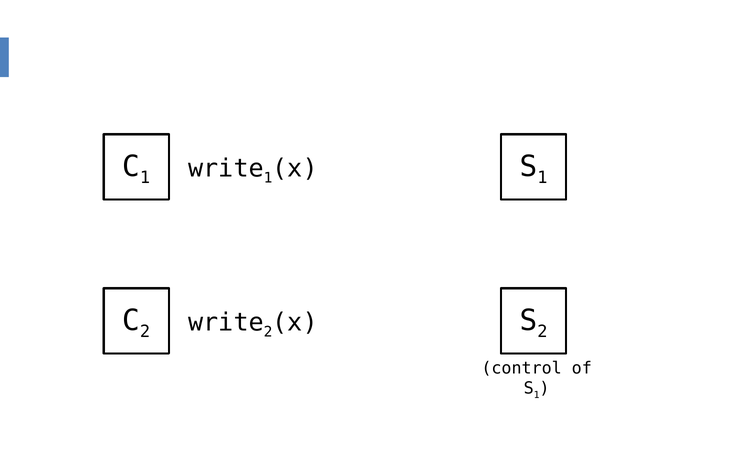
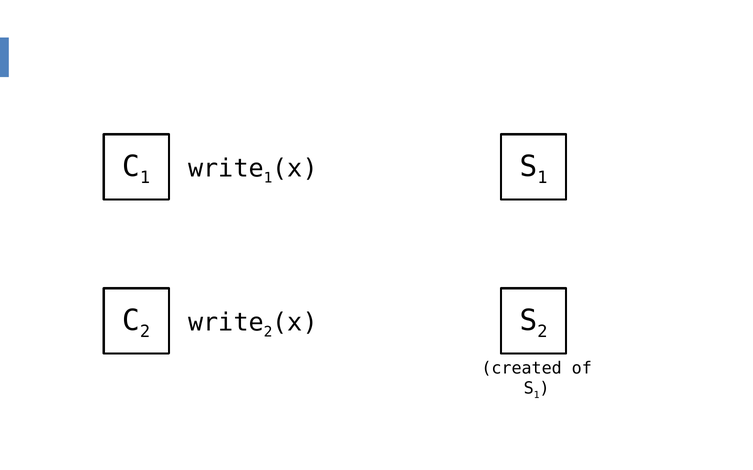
control: control -> created
